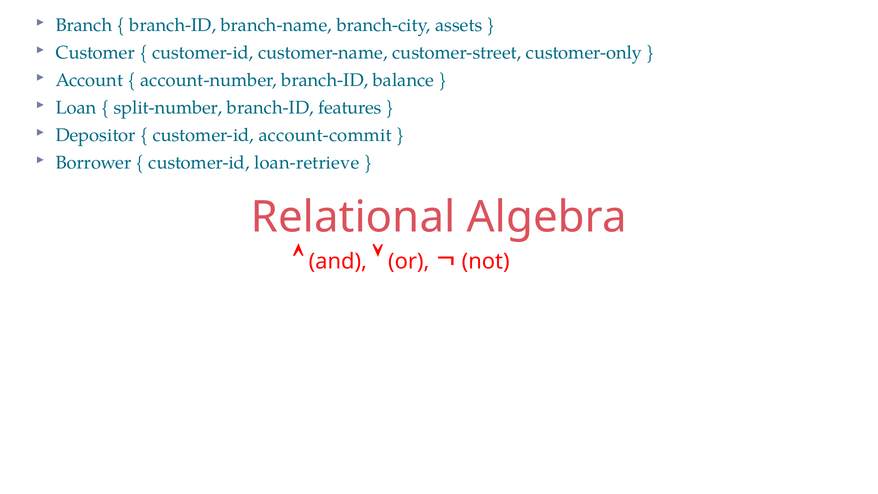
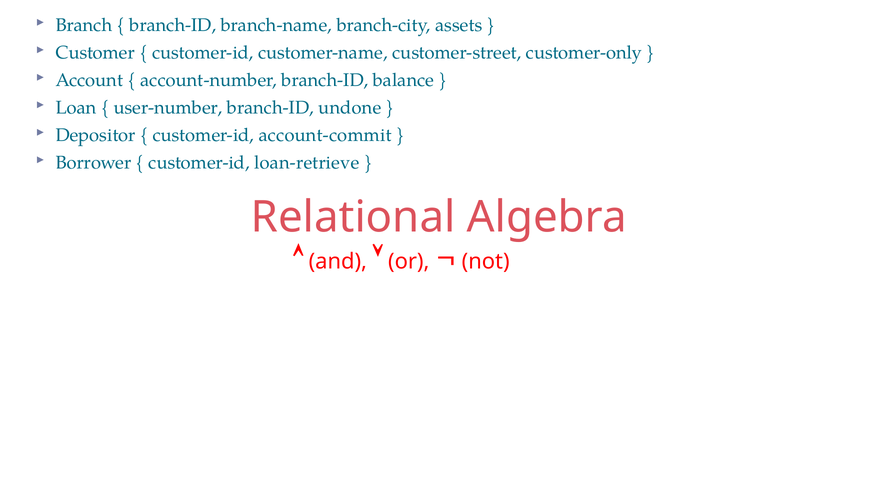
split-number: split-number -> user-number
features: features -> undone
